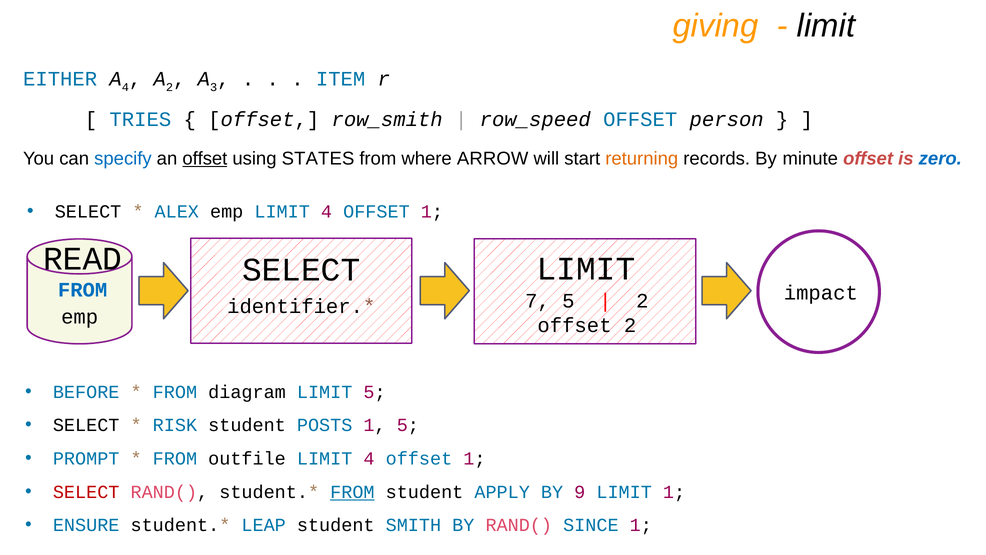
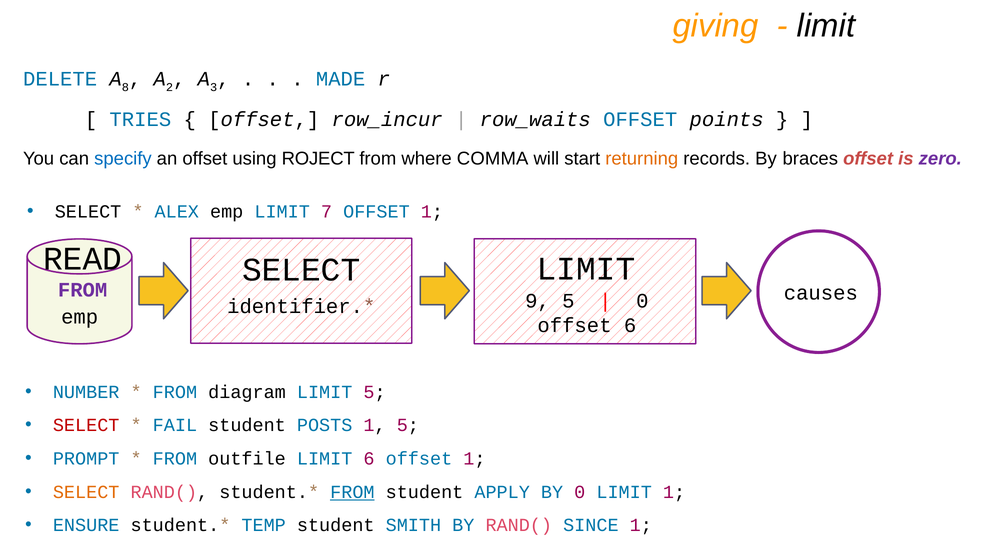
EITHER: EITHER -> DELETE
4 at (125, 87): 4 -> 8
ITEM: ITEM -> MADE
row_smith: row_smith -> row_incur
row_speed: row_speed -> row_waits
person: person -> points
offset at (205, 159) underline: present -> none
STATES: STATES -> ROJECT
ARROW: ARROW -> COMMA
minute: minute -> braces
zero colour: blue -> purple
emp LIMIT 4: 4 -> 7
FROM at (83, 290) colour: blue -> purple
impact: impact -> causes
7: 7 -> 9
2 at (642, 301): 2 -> 0
offset 2: 2 -> 6
BEFORE: BEFORE -> NUMBER
SELECT at (86, 425) colour: black -> red
RISK: RISK -> FAIL
4 at (369, 458): 4 -> 6
SELECT at (86, 492) colour: red -> orange
BY 9: 9 -> 0
LEAP: LEAP -> TEMP
